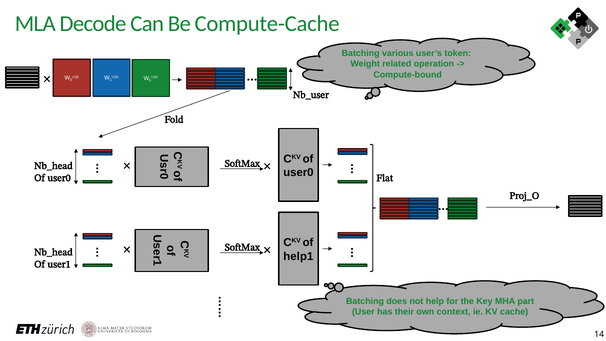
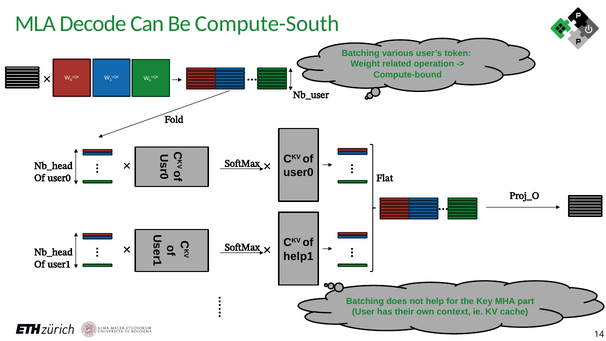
Compute-Cache: Compute-Cache -> Compute-South
